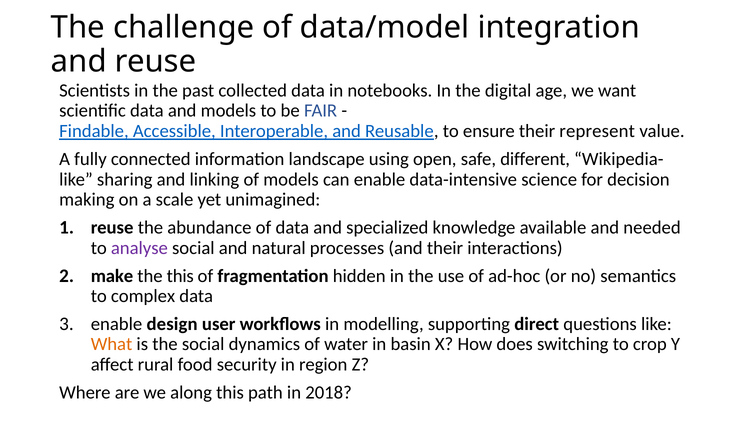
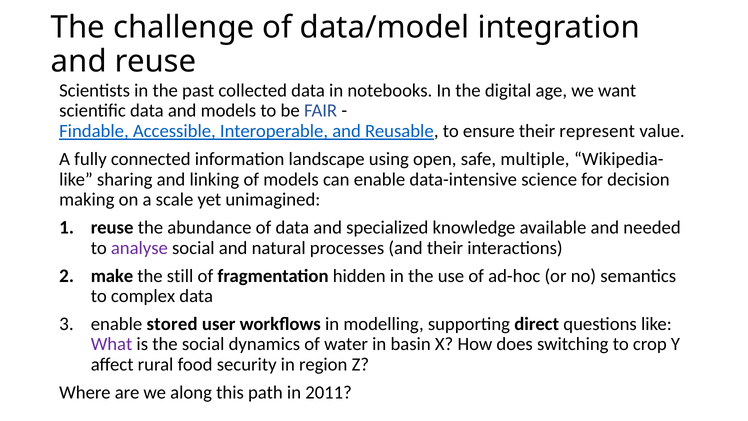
different: different -> multiple
the this: this -> still
design: design -> stored
What colour: orange -> purple
2018: 2018 -> 2011
